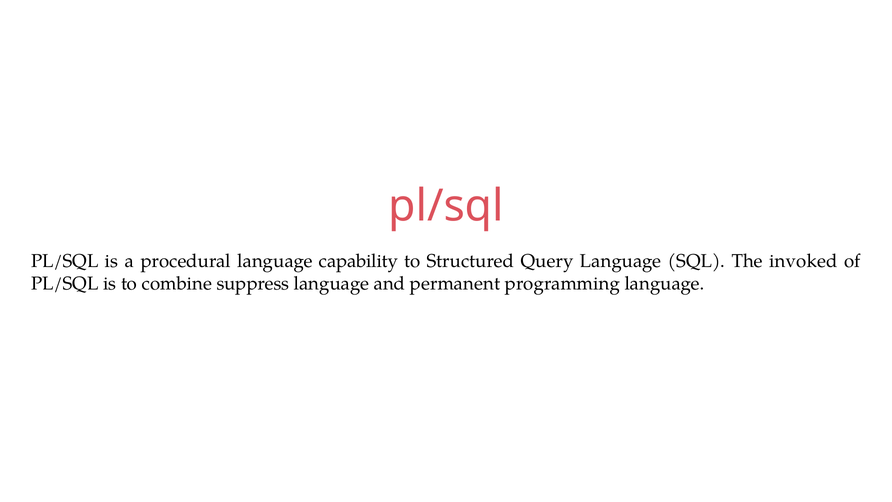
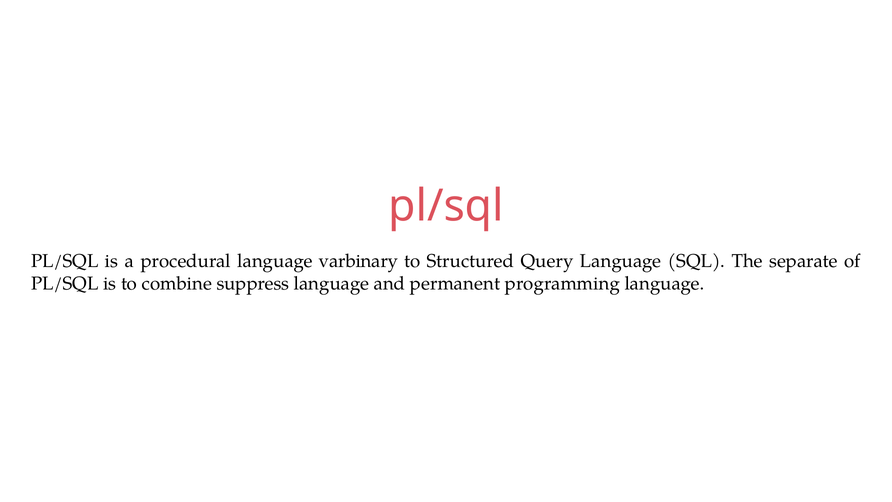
capability: capability -> varbinary
invoked: invoked -> separate
